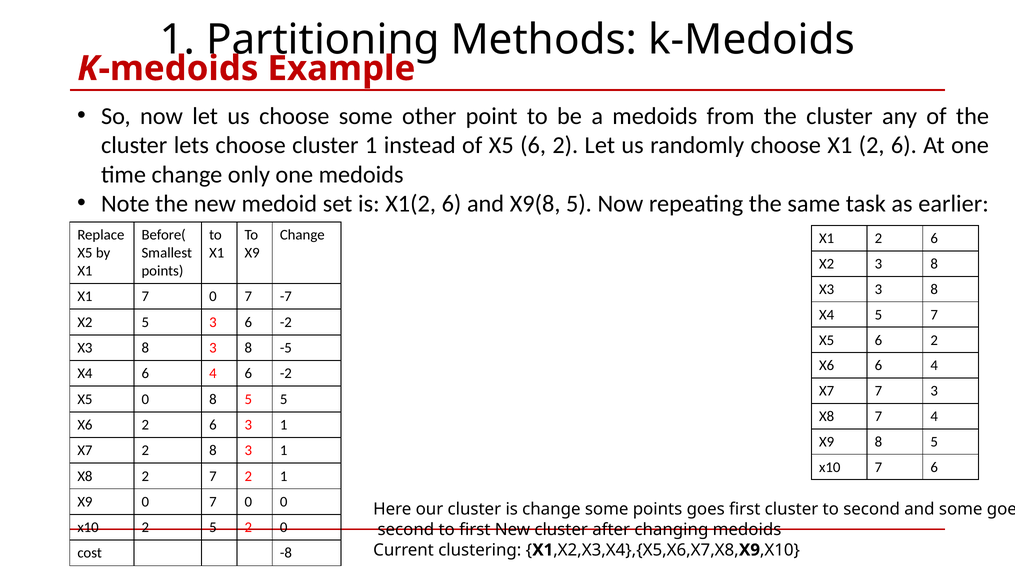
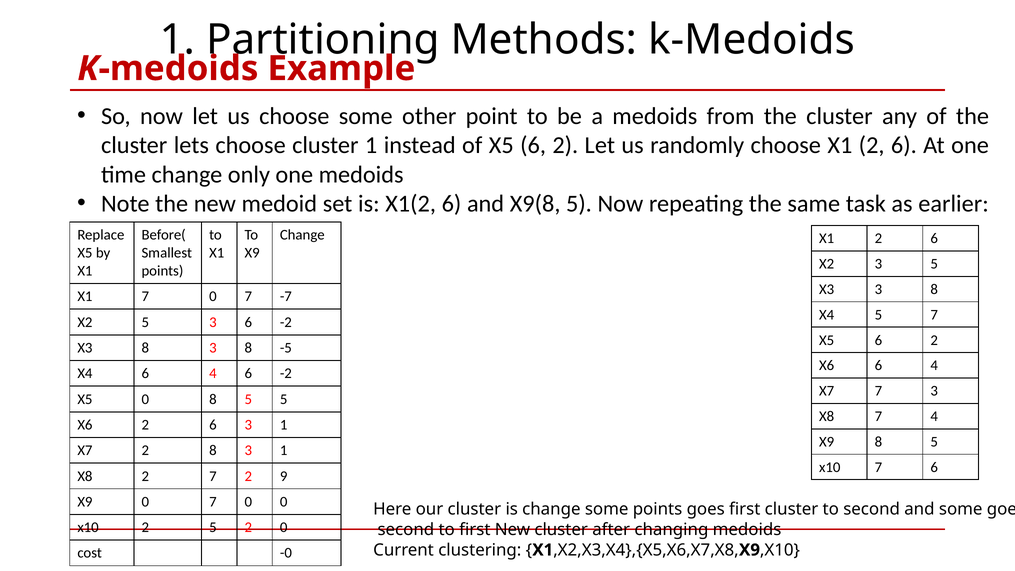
X2 3 8: 8 -> 5
2 1: 1 -> 9
-8: -8 -> -0
